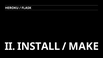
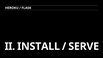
MAKE: MAKE -> SERVE
